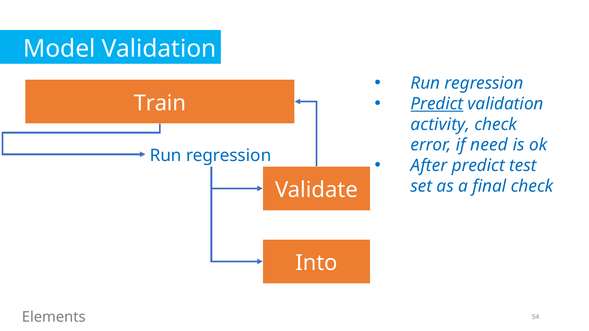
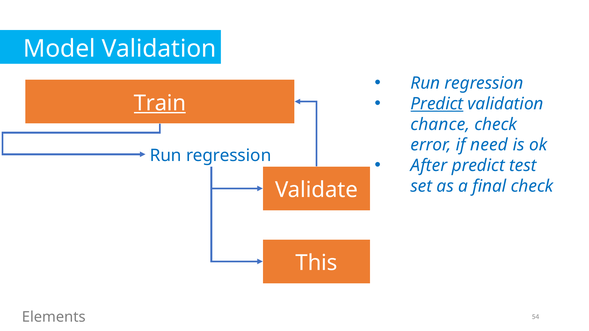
Train underline: none -> present
activity: activity -> chance
Into: Into -> This
